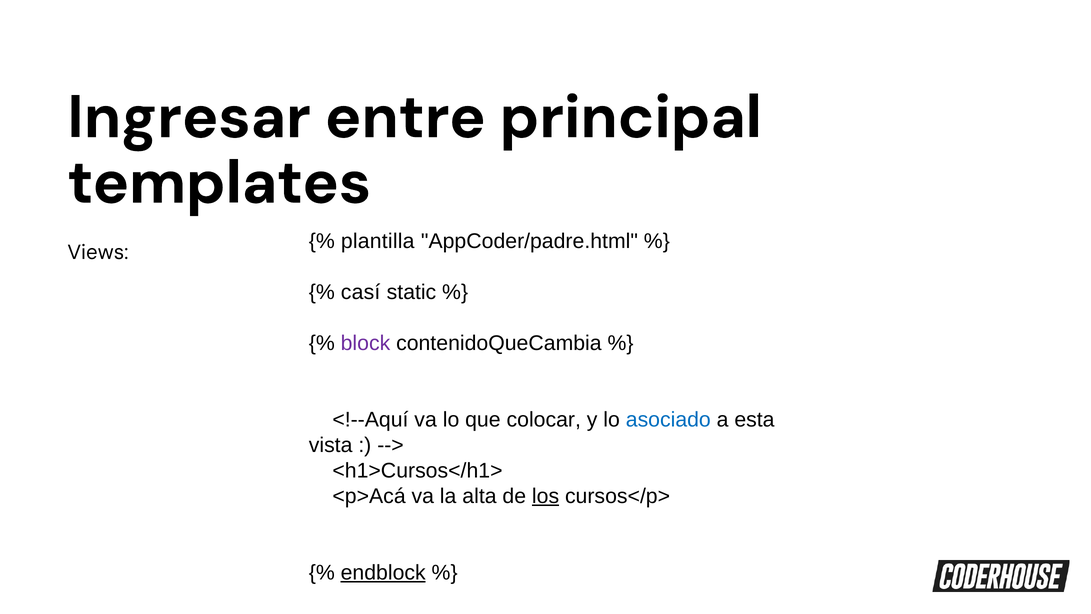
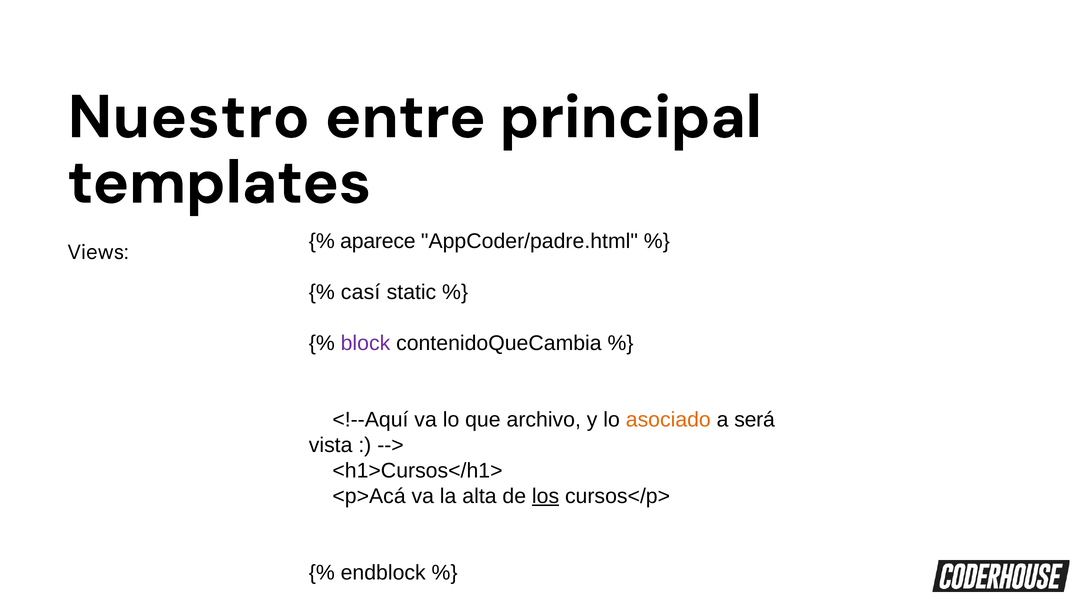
Ingresar: Ingresar -> Nuestro
plantilla: plantilla -> aparece
colocar: colocar -> archivo
asociado colour: blue -> orange
esta: esta -> será
endblock underline: present -> none
